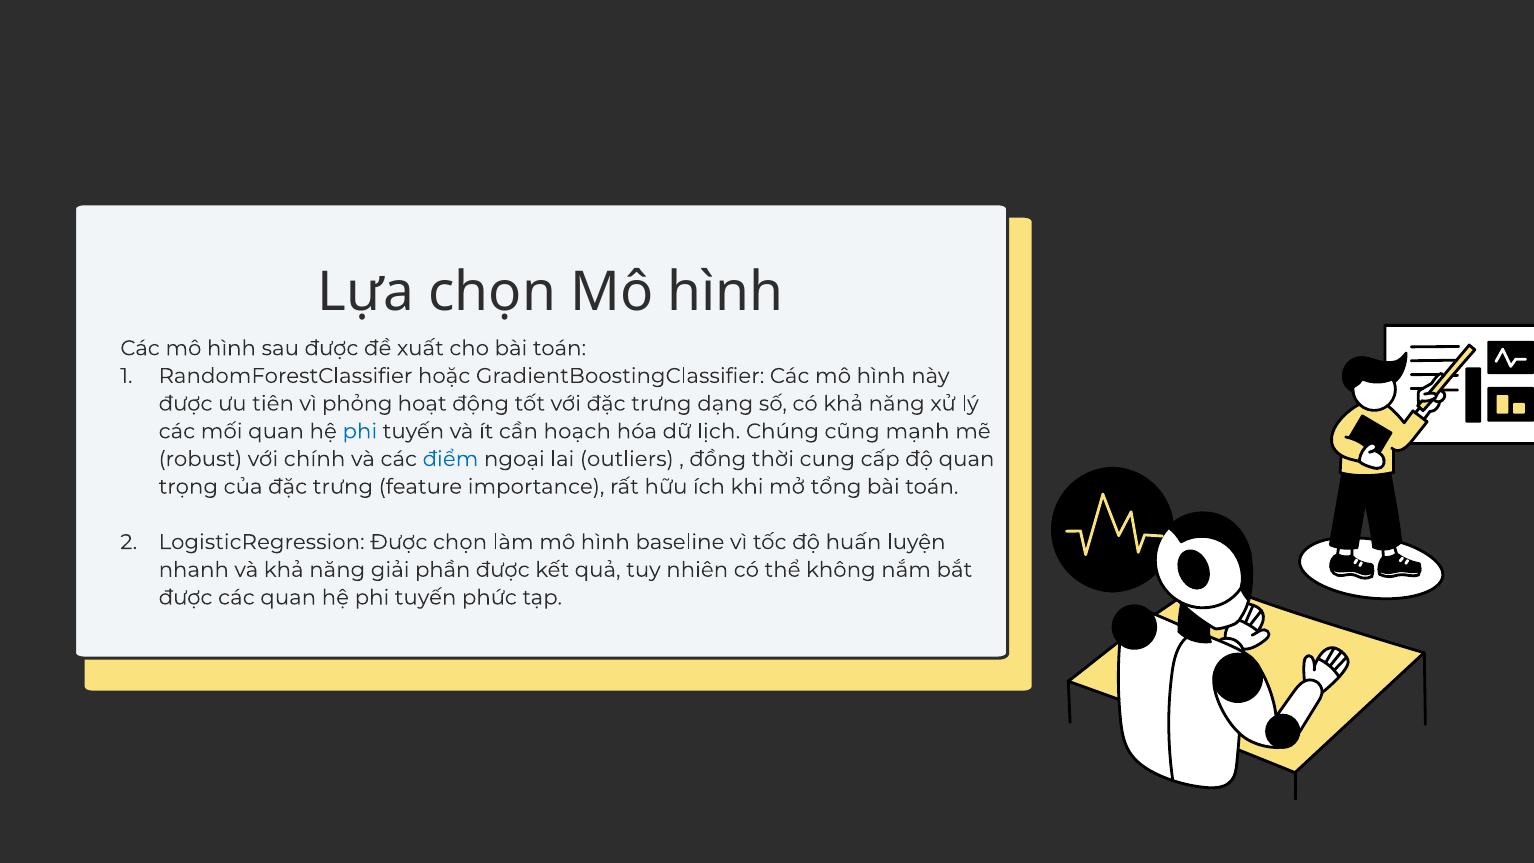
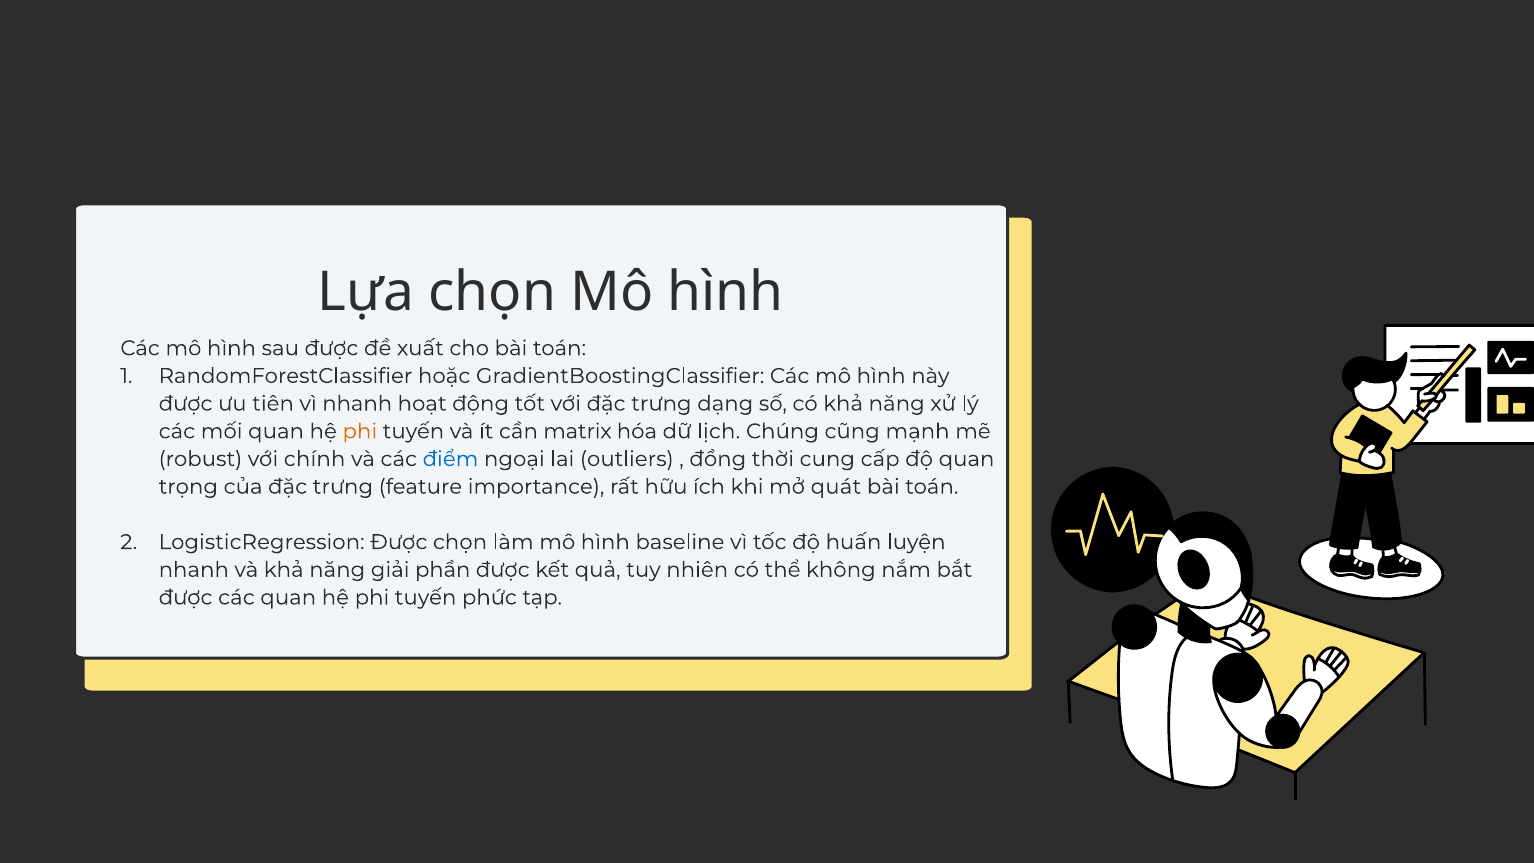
vì phỏng: phỏng -> nhanh
phi at (360, 431) colour: blue -> orange
hoạch: hoạch -> matrix
tổng: tổng -> quát
